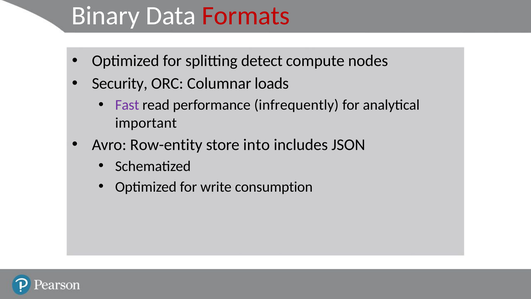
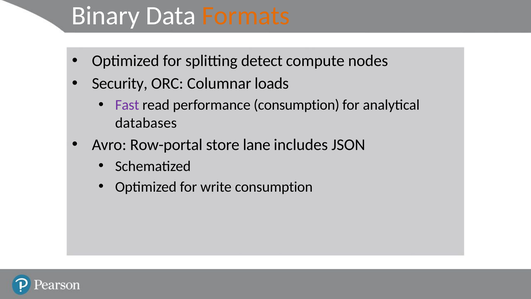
Formats colour: red -> orange
performance infrequently: infrequently -> consumption
important: important -> databases
Row-entity: Row-entity -> Row-portal
into: into -> lane
